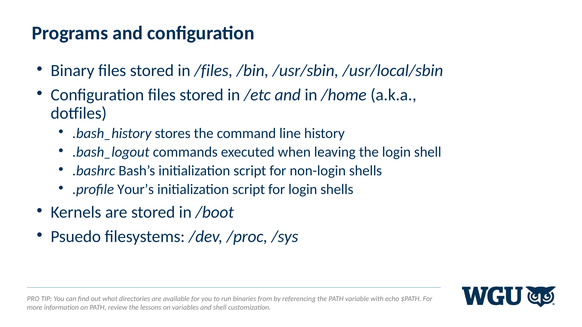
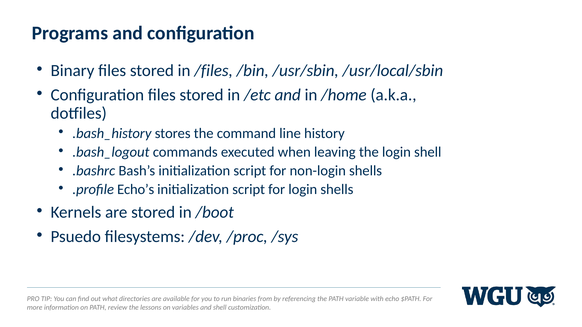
Your’s: Your’s -> Echo’s
